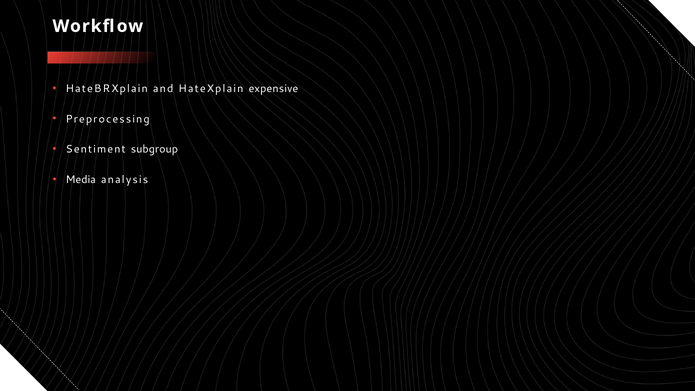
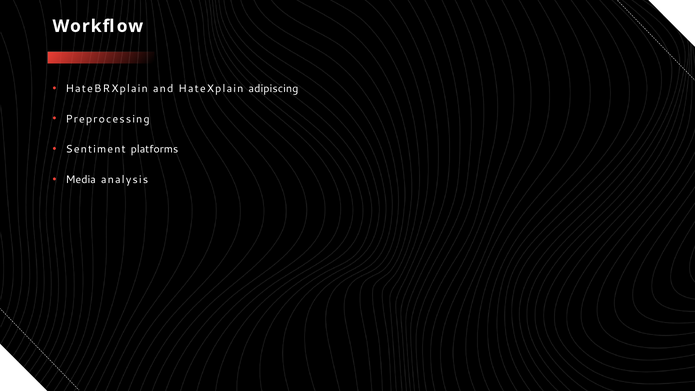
expensive: expensive -> adipiscing
subgroup: subgroup -> platforms
